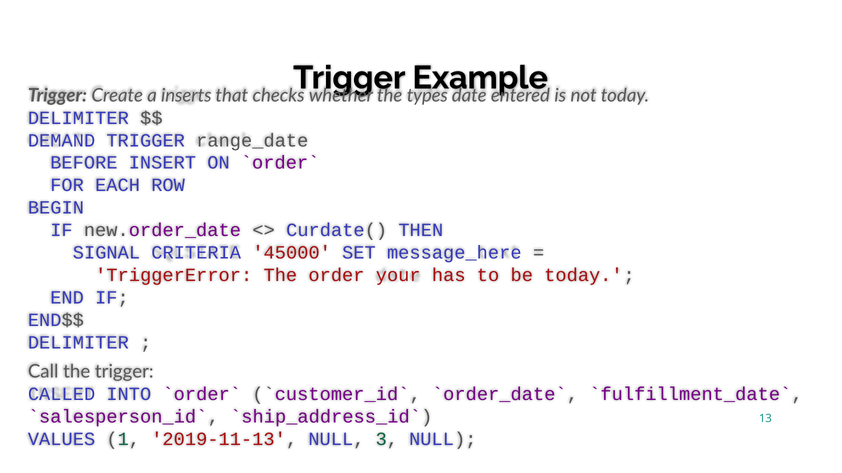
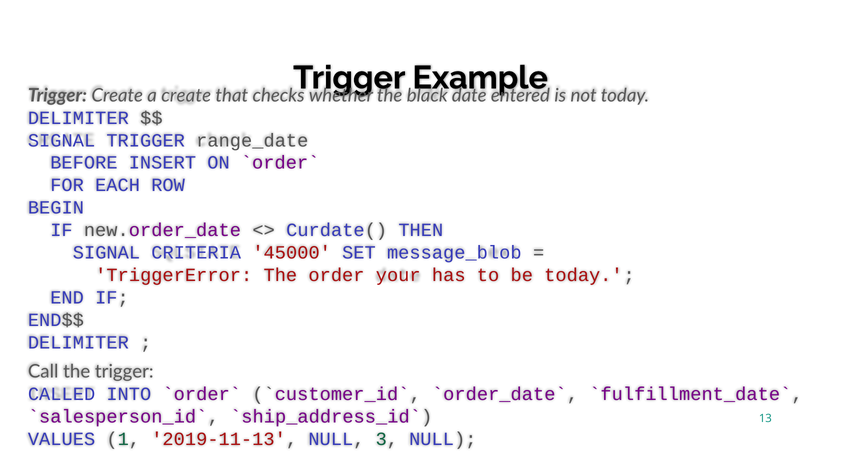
a inserts: inserts -> create
types: types -> black
DEMAND at (62, 141): DEMAND -> SIGNAL
message_here: message_here -> message_blob
